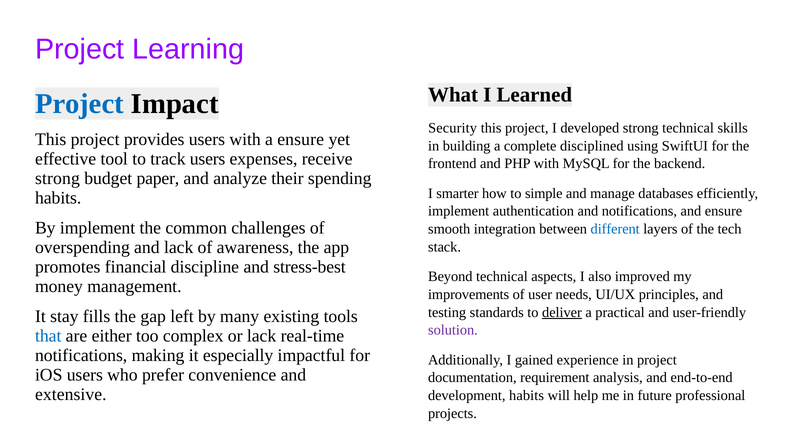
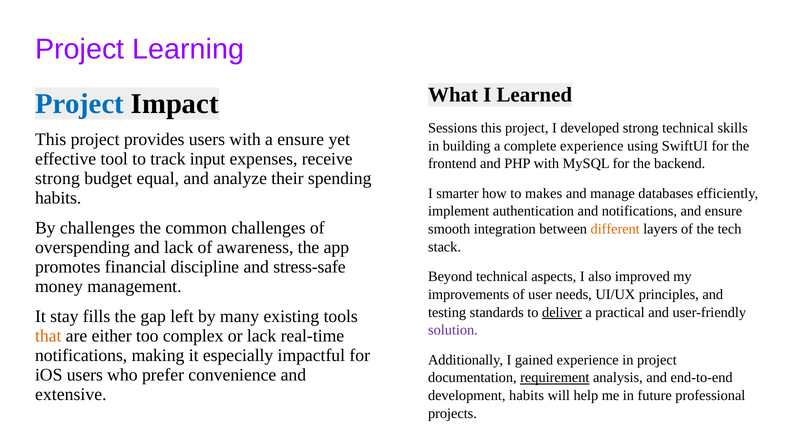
Security: Security -> Sessions
complete disciplined: disciplined -> experience
track users: users -> input
paper: paper -> equal
simple: simple -> makes
By implement: implement -> challenges
different colour: blue -> orange
stress-best: stress-best -> stress-safe
that colour: blue -> orange
requirement underline: none -> present
